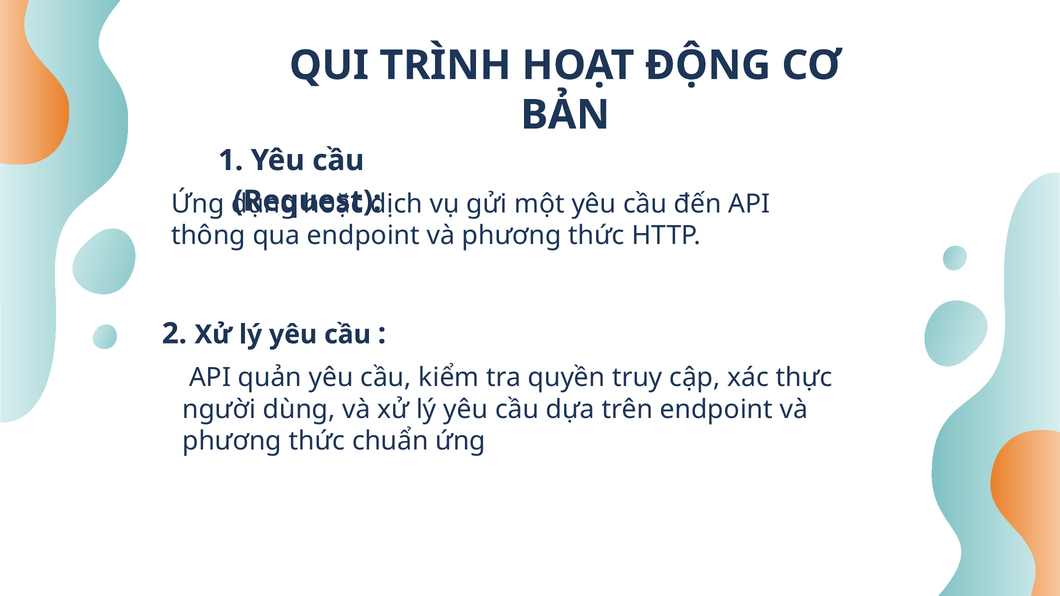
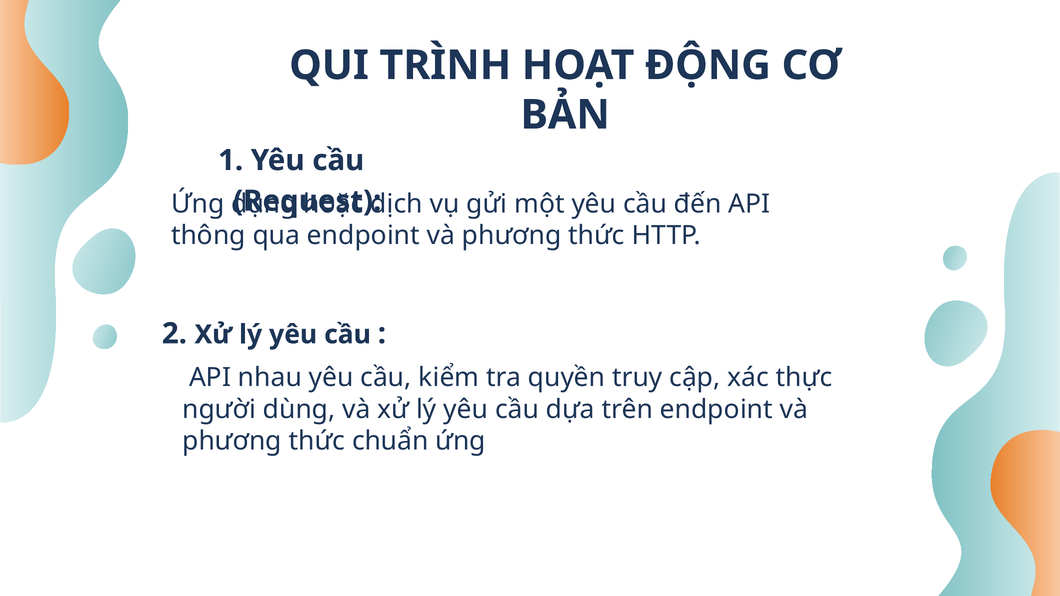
quản: quản -> nhau
